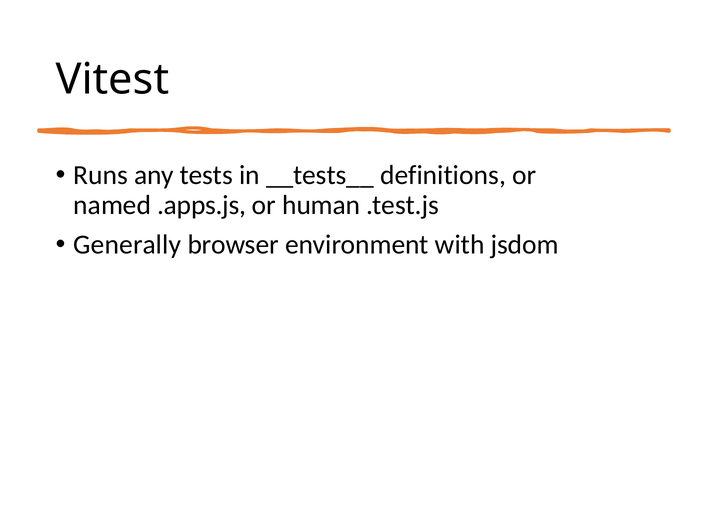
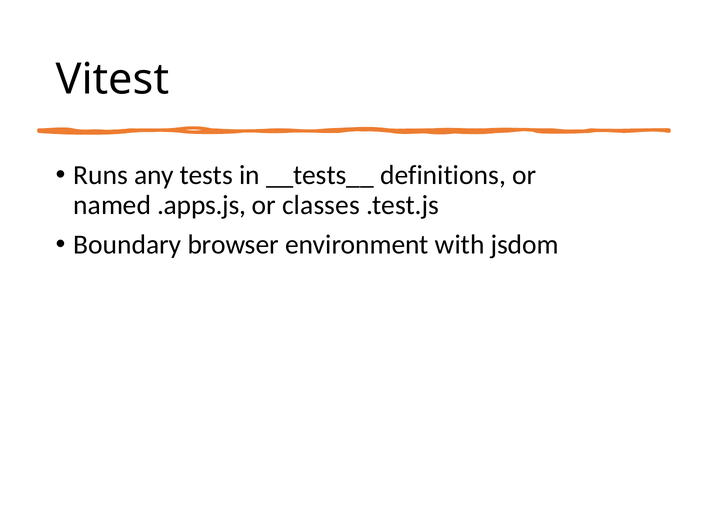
human: human -> classes
Generally: Generally -> Boundary
